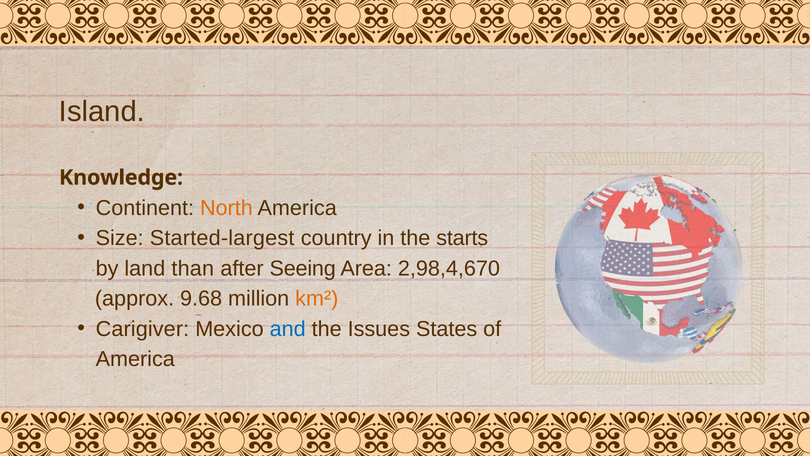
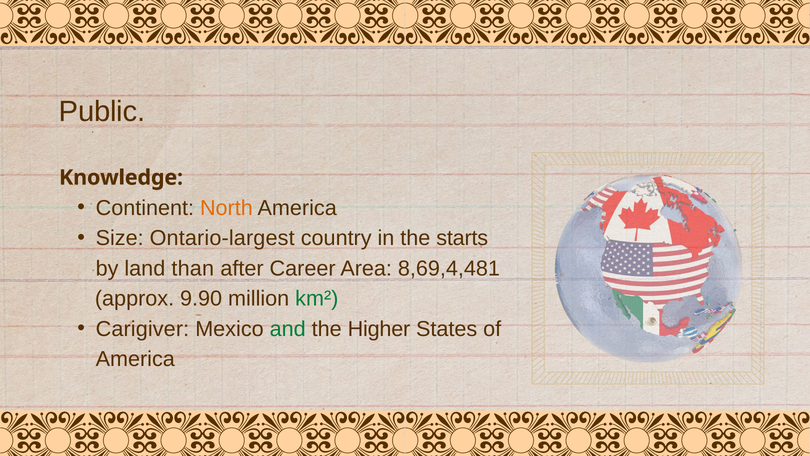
Island: Island -> Public
Started-largest: Started-largest -> Ontario-largest
Seeing: Seeing -> Career
2,98,4,670: 2,98,4,670 -> 8,69,4,481
9.68: 9.68 -> 9.90
km² colour: orange -> green
and colour: blue -> green
Issues: Issues -> Higher
